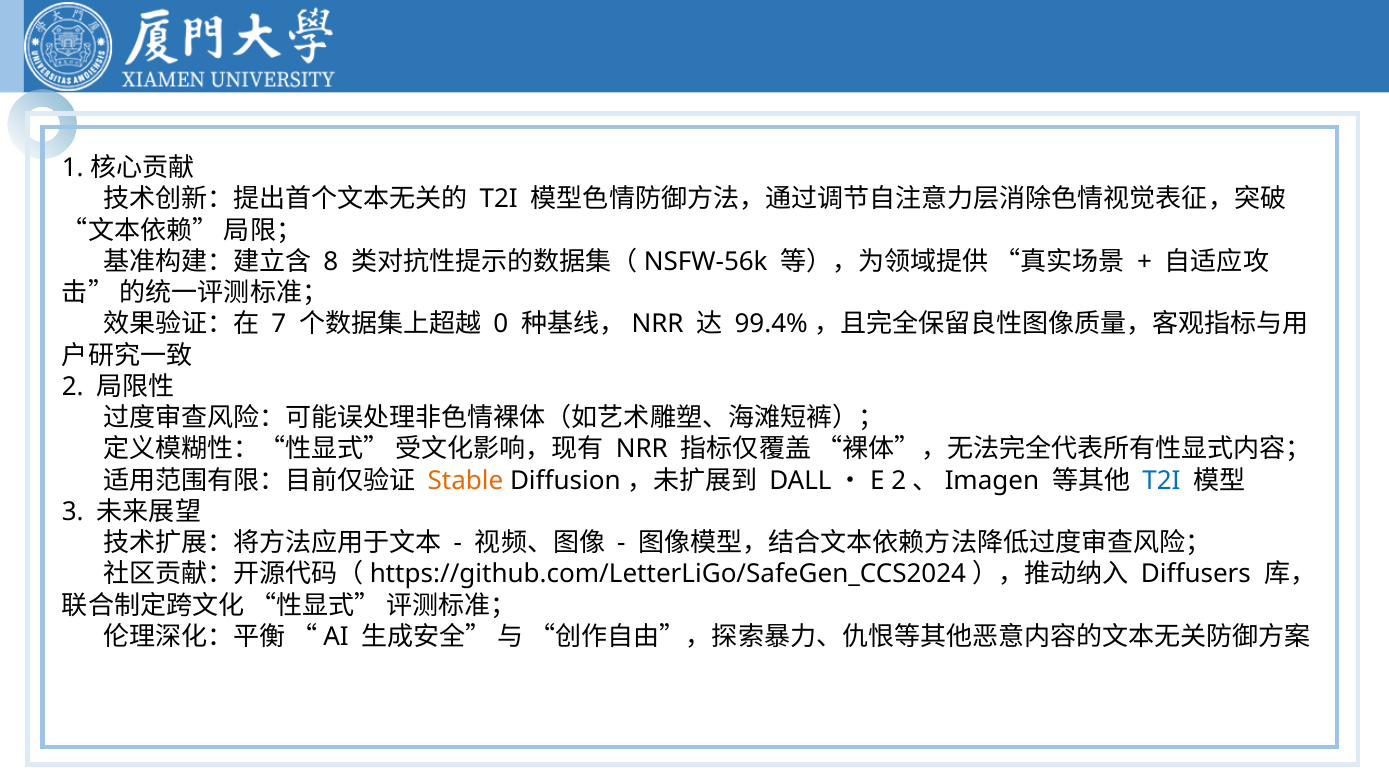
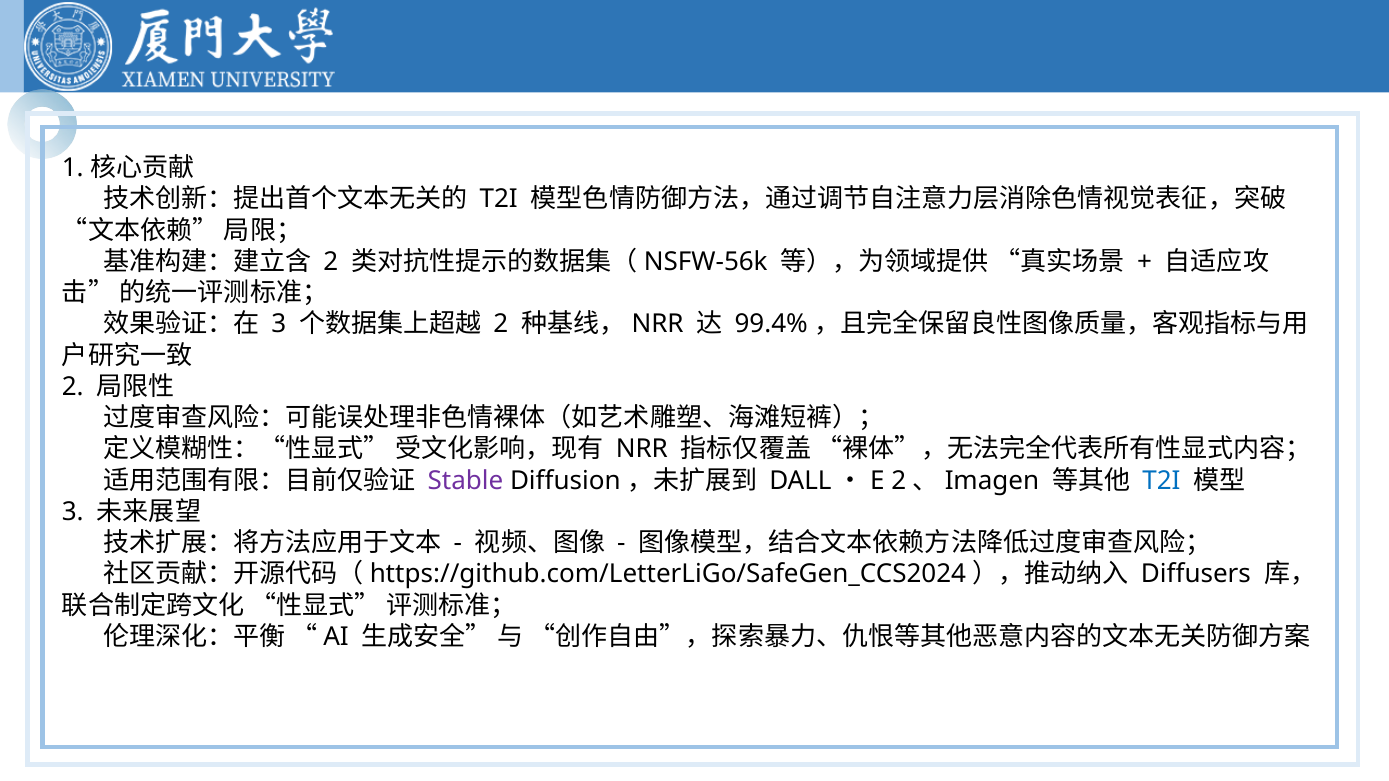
8 at (331, 262): 8 -> 2
7 at (279, 324): 7 -> 3
0 at (501, 324): 0 -> 2
Stable colour: orange -> purple
